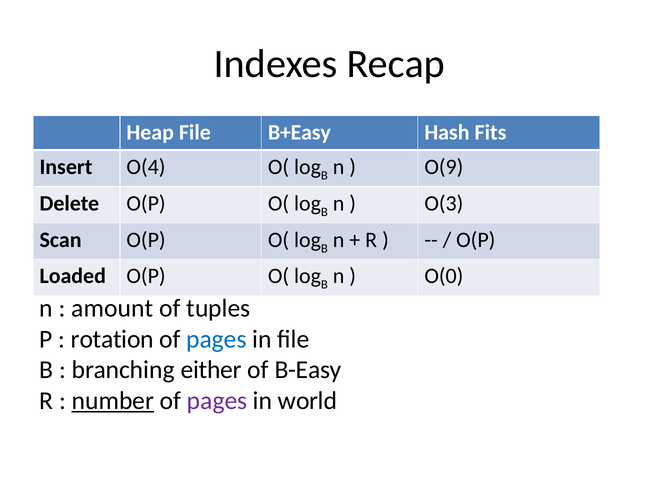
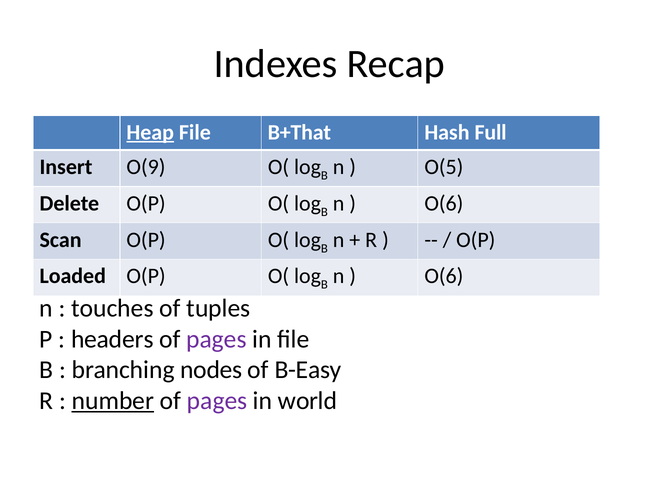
Heap underline: none -> present
B+Easy: B+Easy -> B+That
Fits: Fits -> Full
O(4: O(4 -> O(9
O(9: O(9 -> O(5
O(3 at (444, 203): O(3 -> O(6
O(0 at (444, 276): O(0 -> O(6
amount: amount -> touches
rotation: rotation -> headers
pages at (216, 339) colour: blue -> purple
either: either -> nodes
